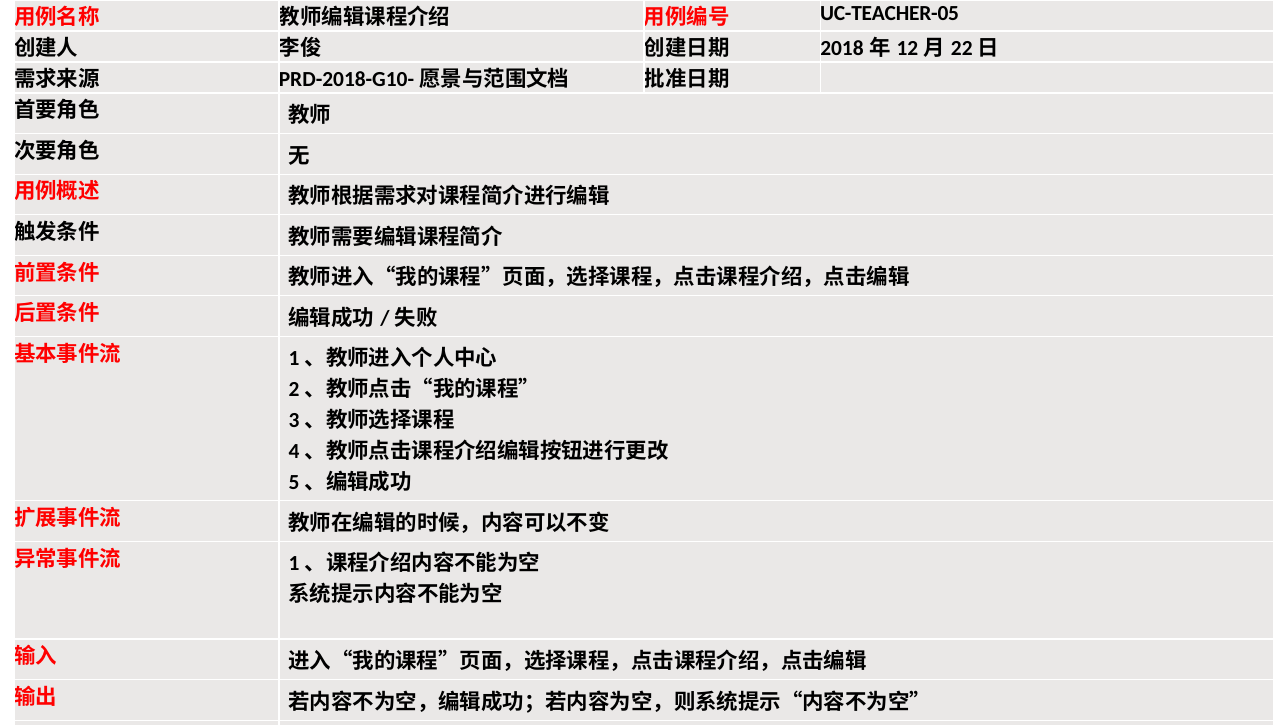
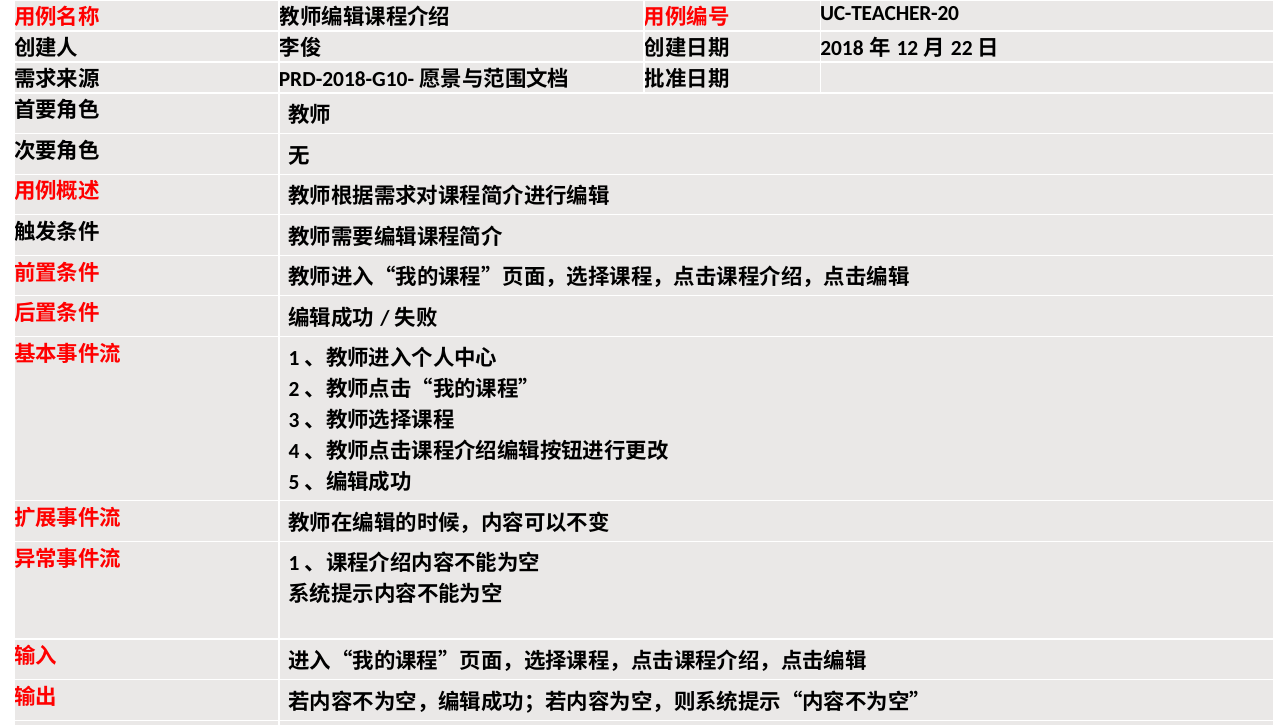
UC-TEACHER-05: UC-TEACHER-05 -> UC-TEACHER-20
